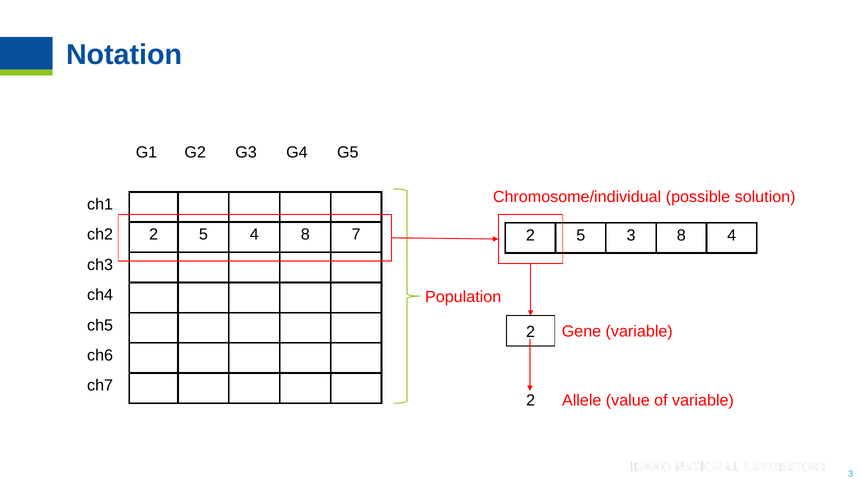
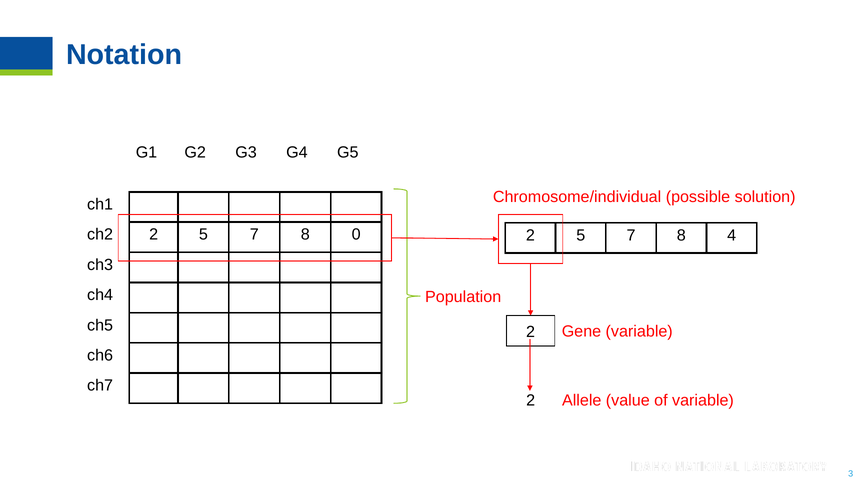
ch2 2 5 4: 4 -> 7
7: 7 -> 0
3 at (631, 235): 3 -> 7
